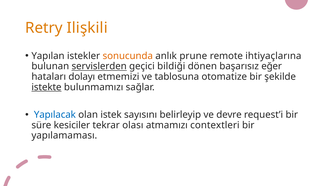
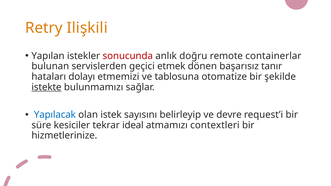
sonucunda colour: orange -> red
prune: prune -> doğru
ihtiyaçlarına: ihtiyaçlarına -> containerlar
servislerden underline: present -> none
bildiği: bildiği -> etmek
eğer: eğer -> tanır
olası: olası -> ideal
yapılamaması: yapılamaması -> hizmetlerinize
